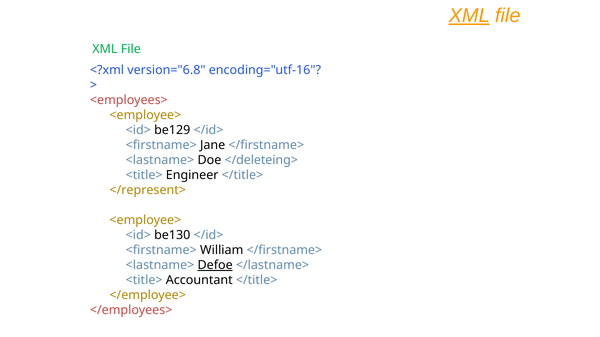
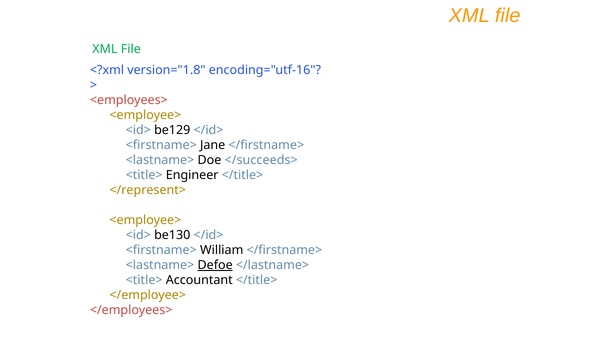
XML at (469, 16) underline: present -> none
version="6.8: version="6.8 -> version="1.8
</deleteing>: </deleteing> -> </succeeds>
